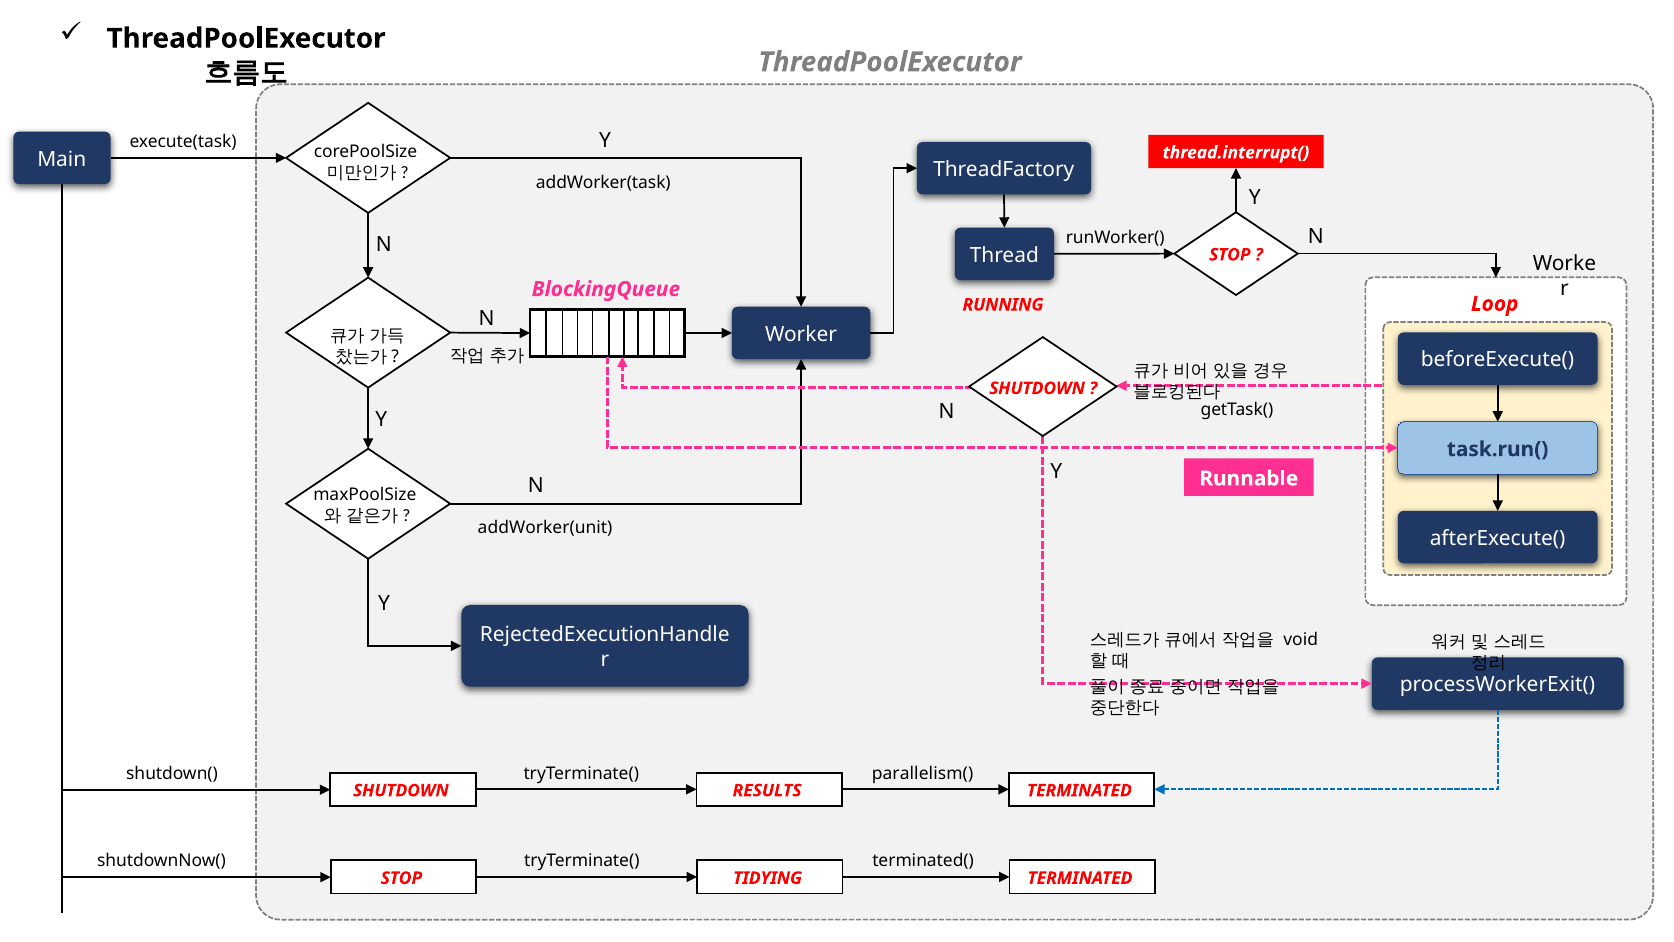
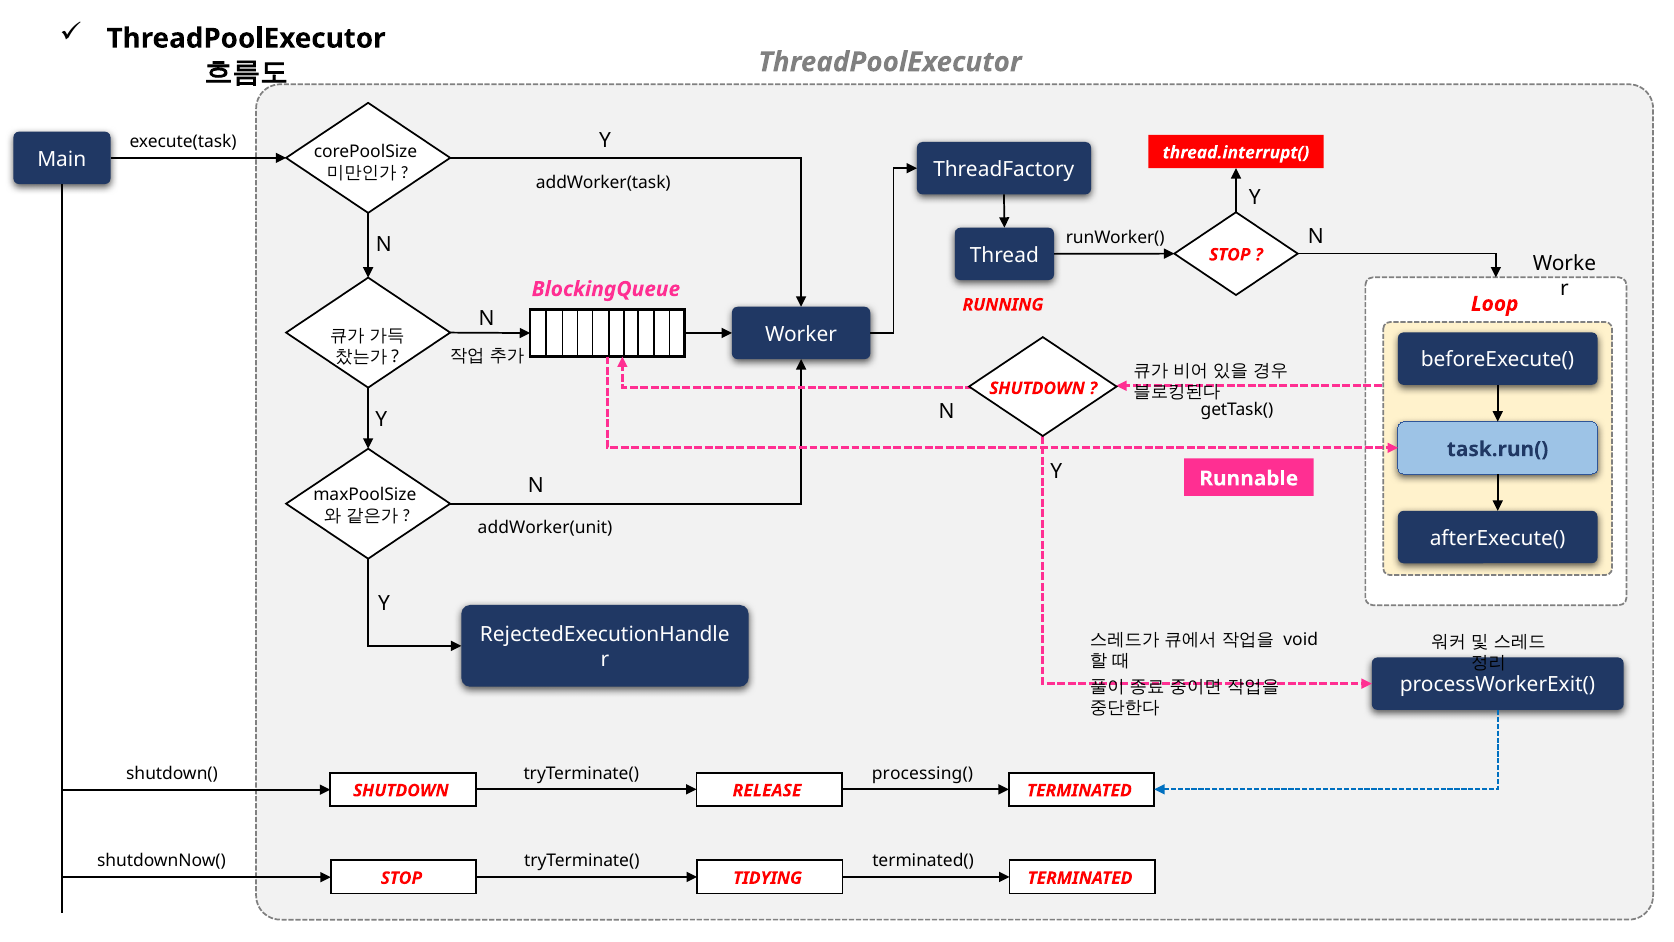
parallelism(: parallelism( -> processing(
RESULTS: RESULTS -> RELEASE
